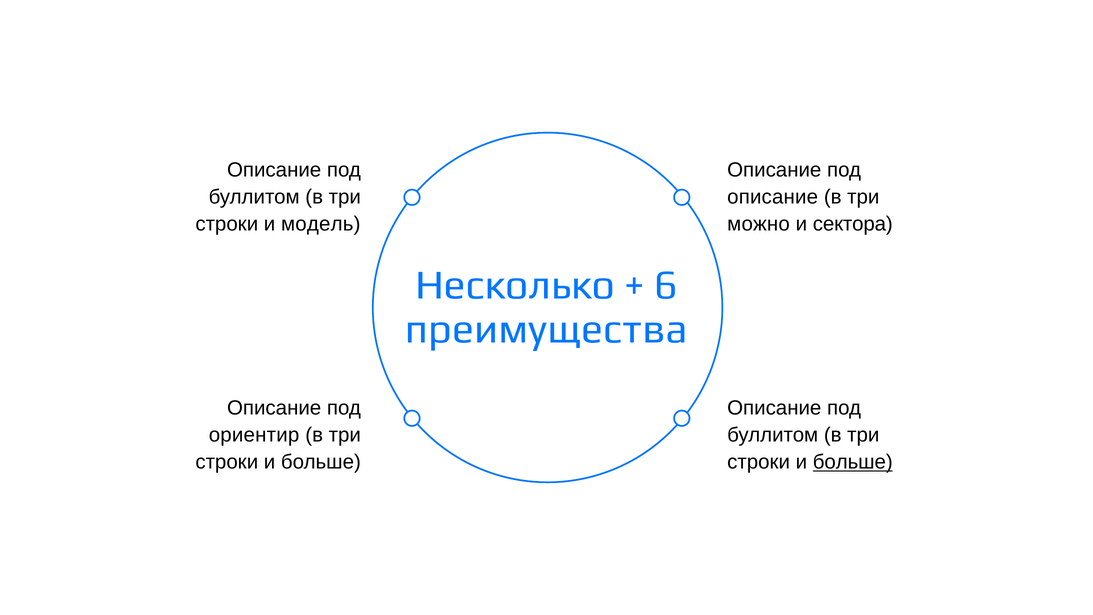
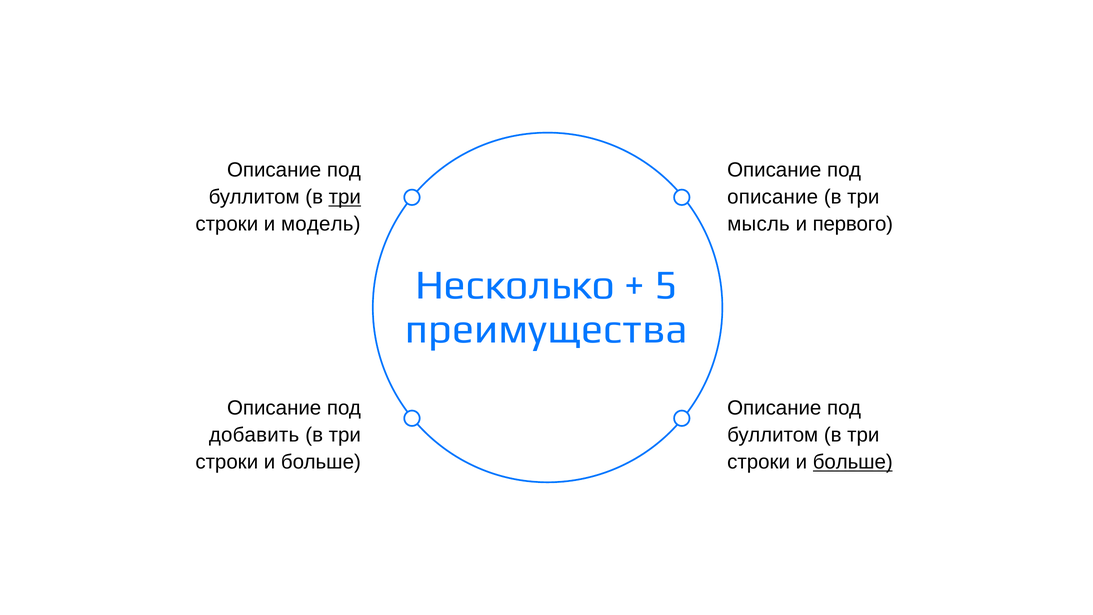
три at (345, 197) underline: none -> present
можно: можно -> мысль
сектора: сектора -> первого
6: 6 -> 5
ориентир: ориентир -> добавить
